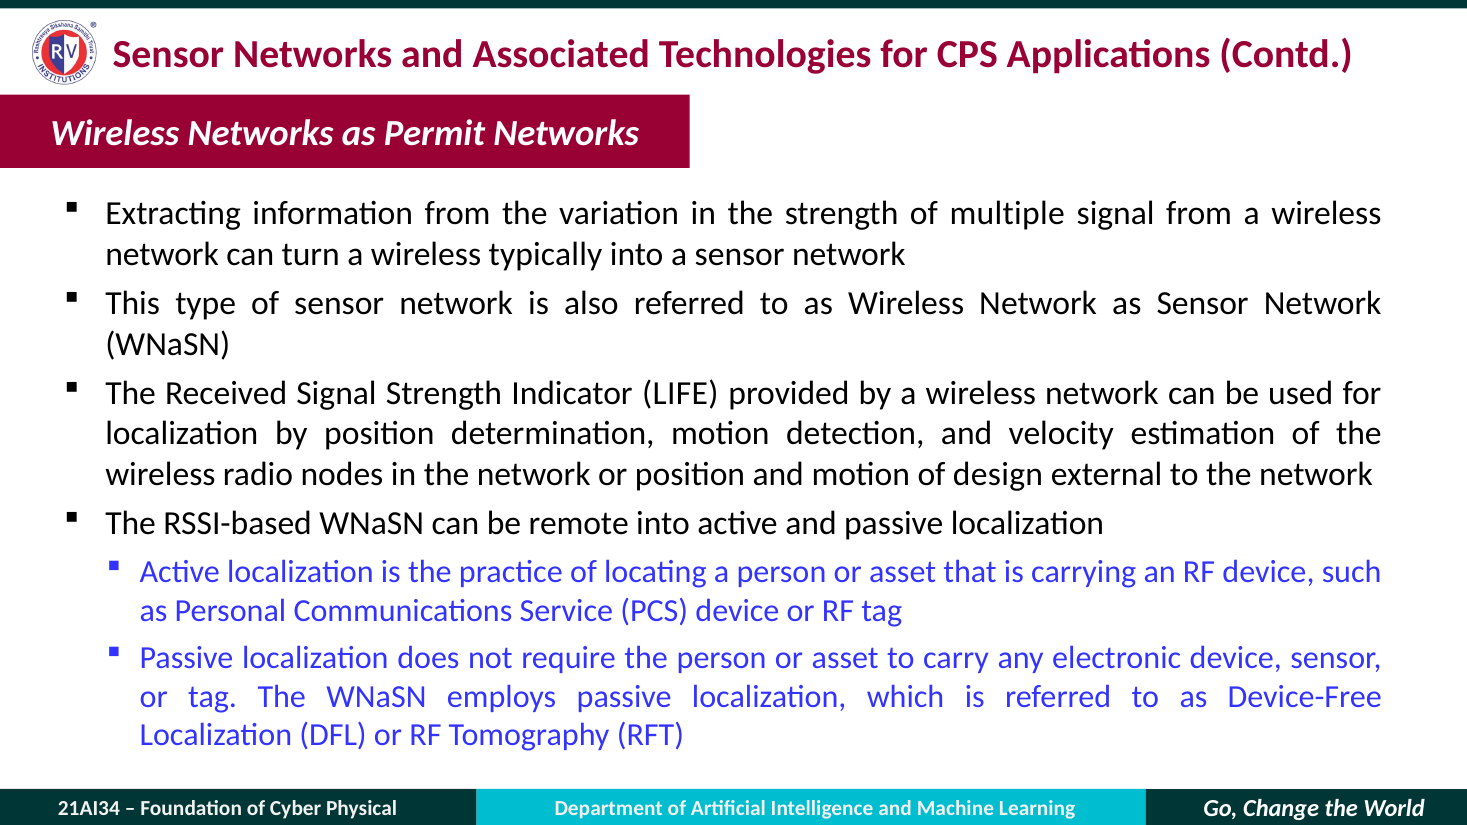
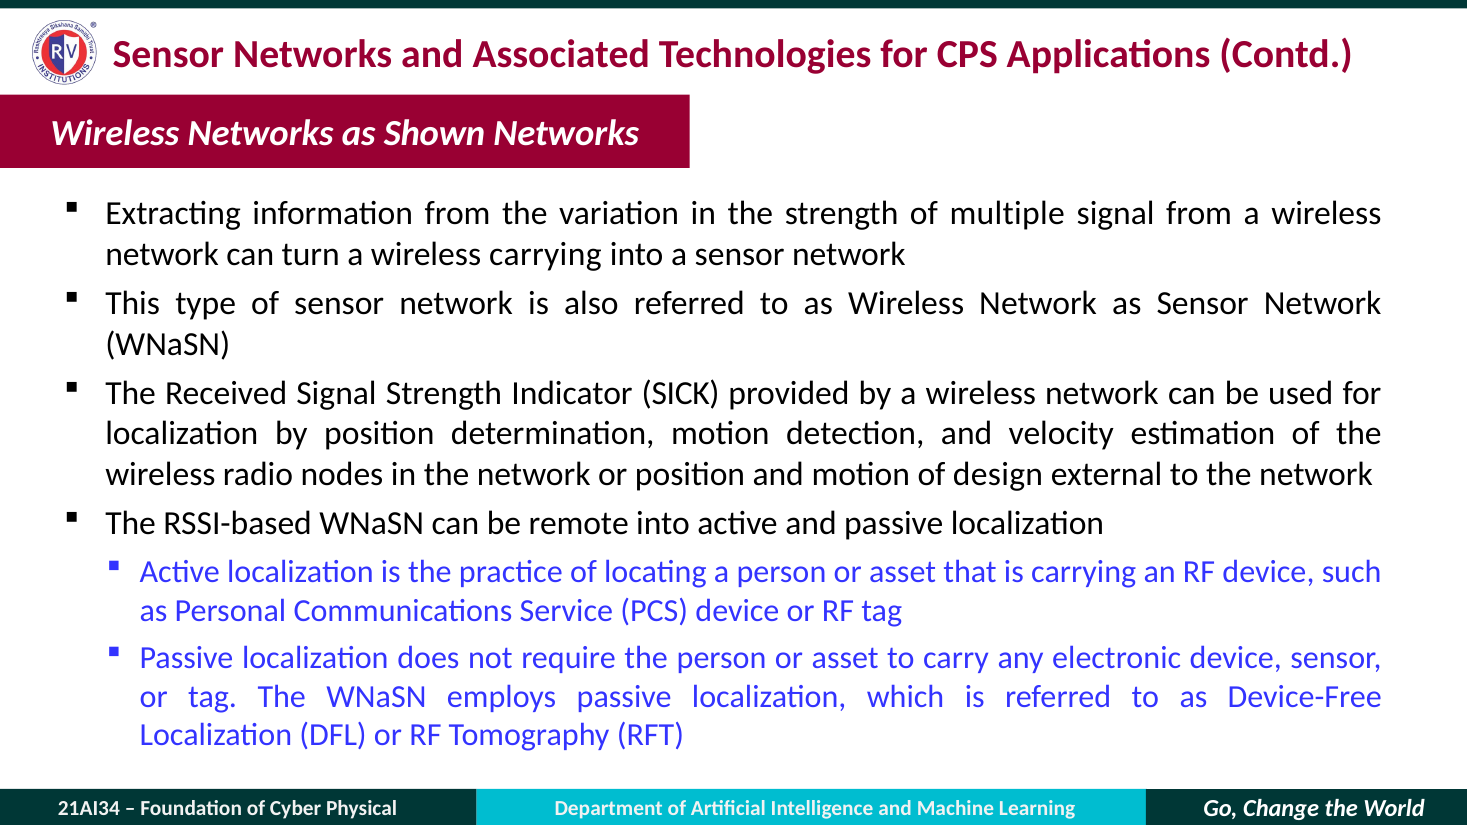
Permit: Permit -> Shown
wireless typically: typically -> carrying
LIFE: LIFE -> SICK
